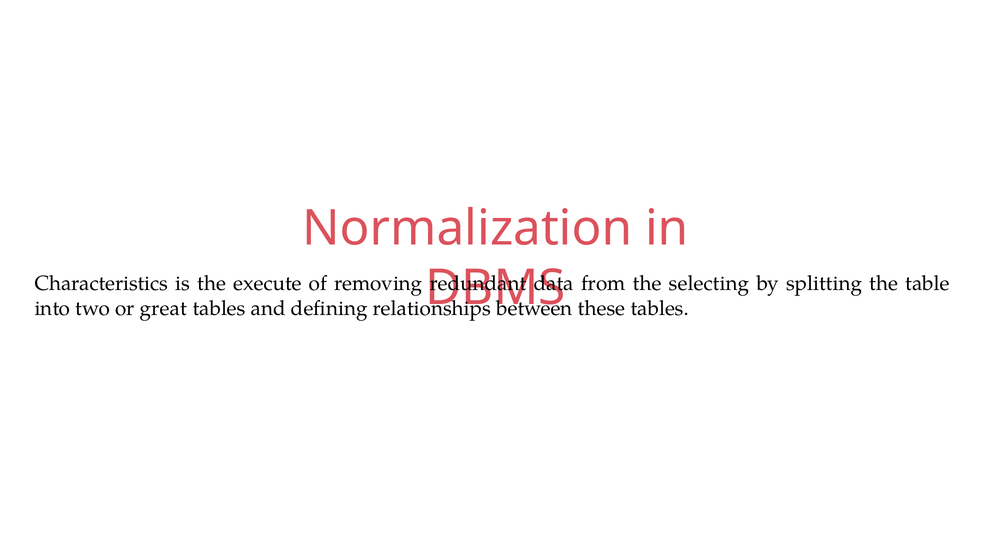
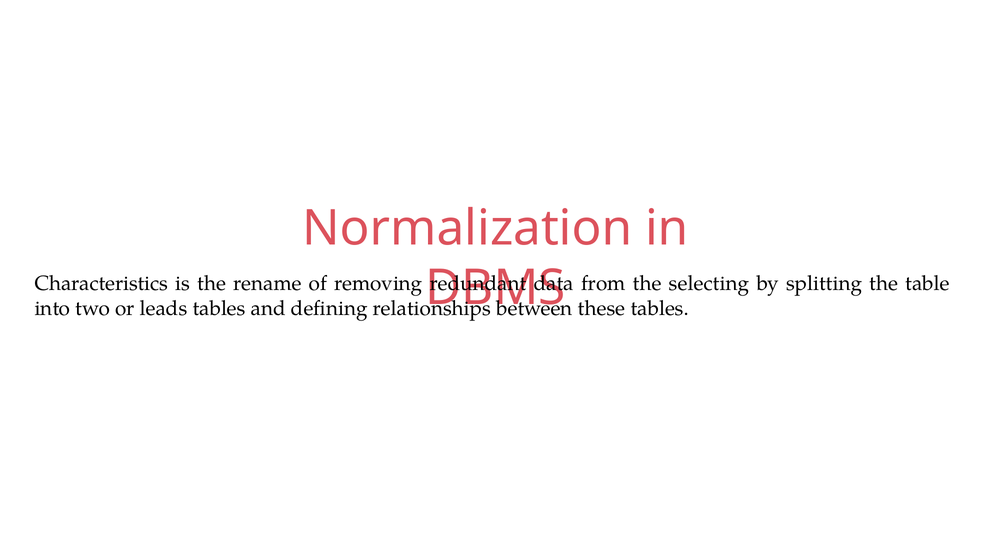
execute: execute -> rename
great: great -> leads
